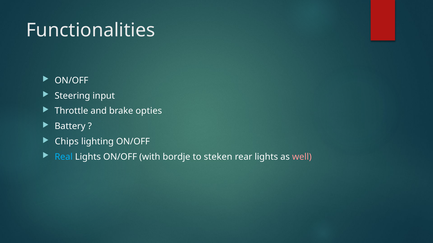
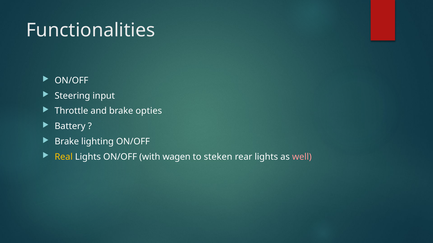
Chips at (67, 142): Chips -> Brake
Real colour: light blue -> yellow
bordje: bordje -> wagen
